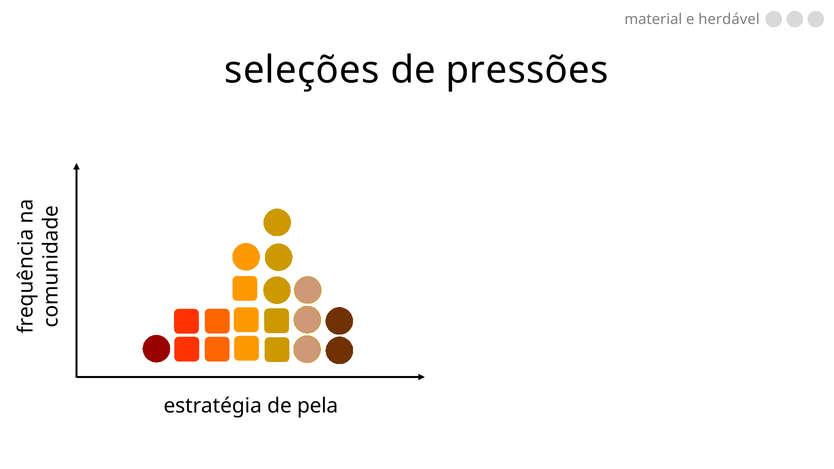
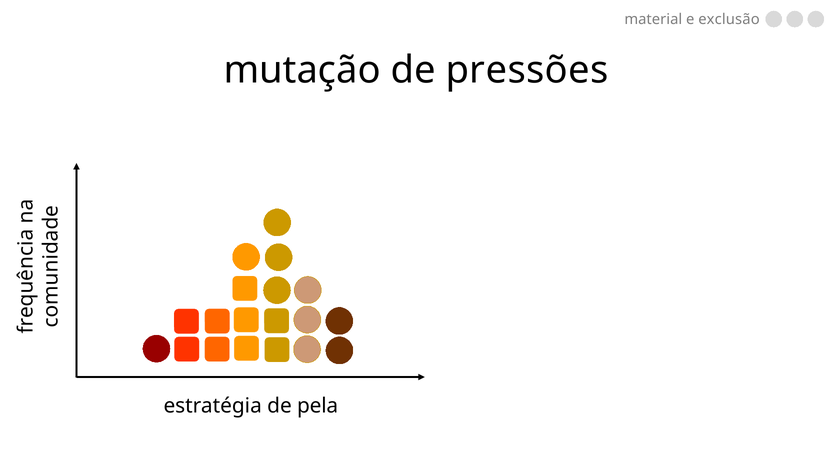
herdável: herdável -> exclusão
seleções: seleções -> mutação
